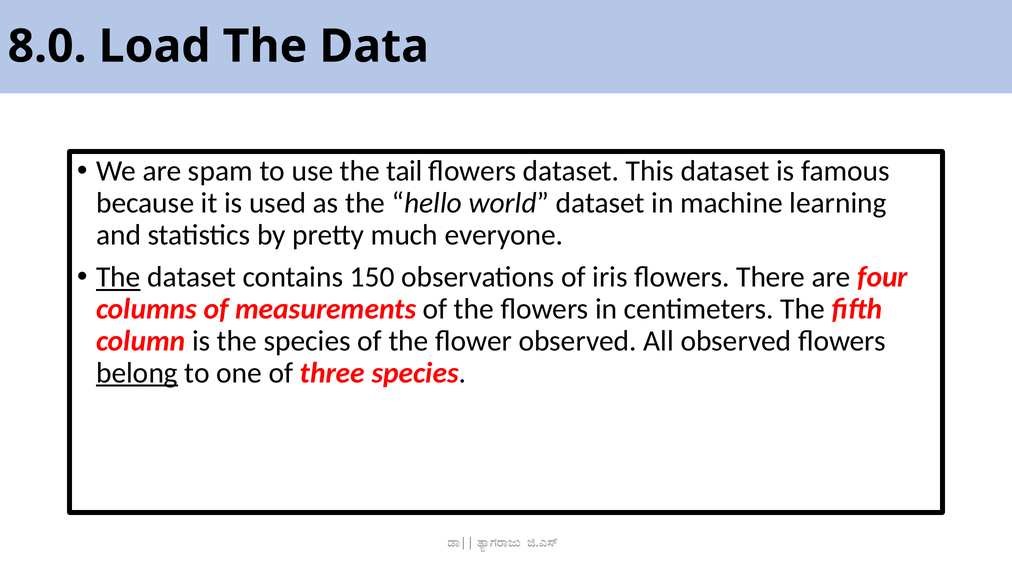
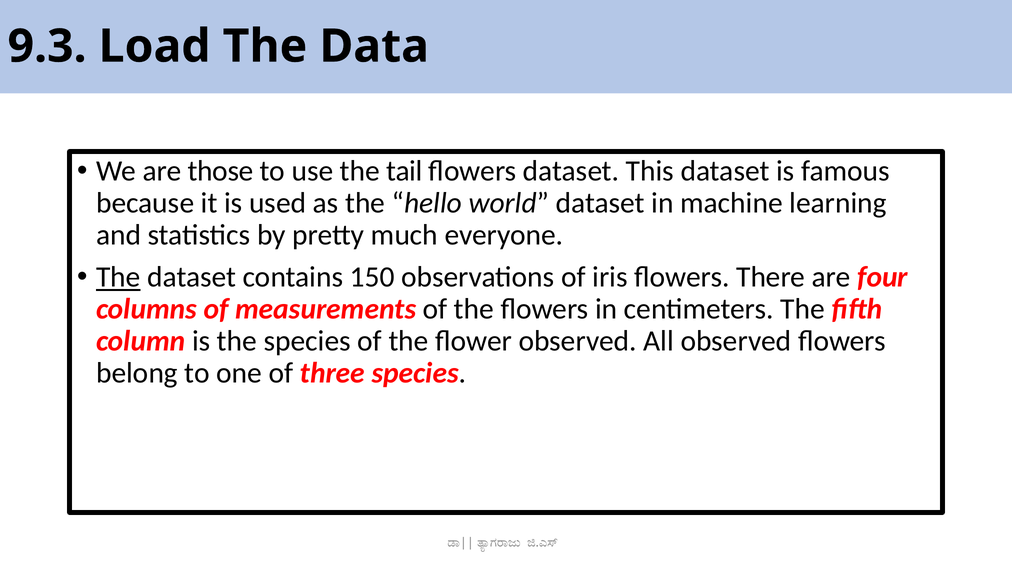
8.0: 8.0 -> 9.3
spam: spam -> those
belong underline: present -> none
